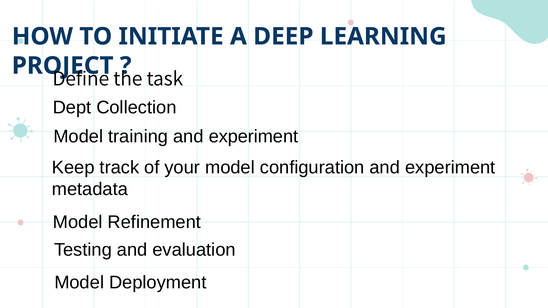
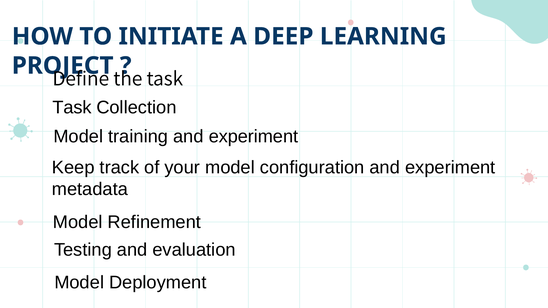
Dept at (72, 108): Dept -> Task
